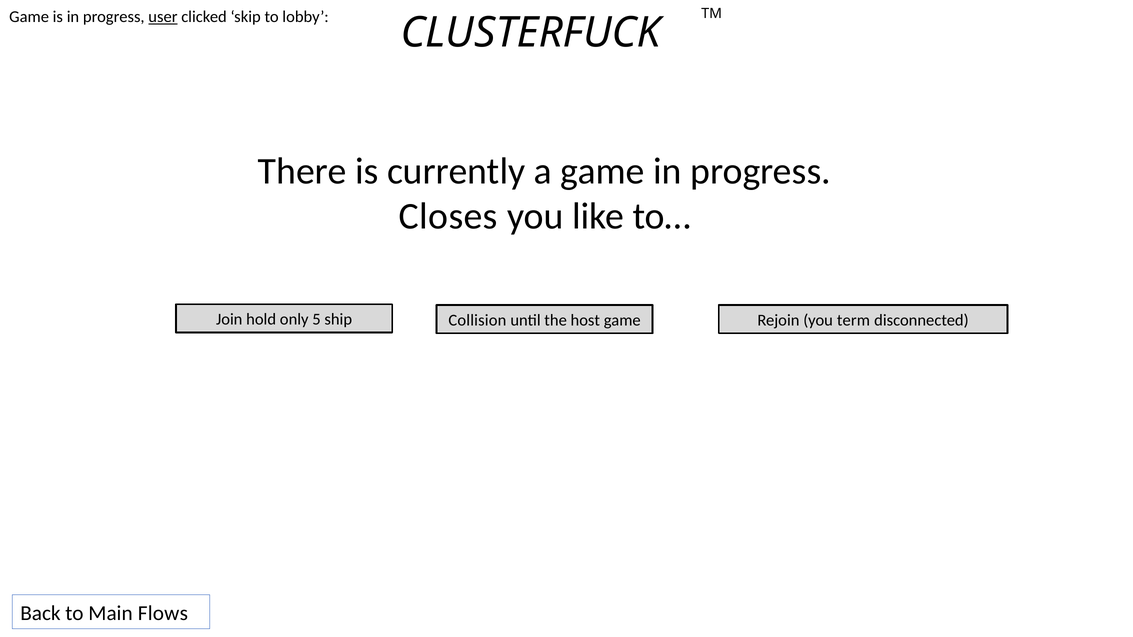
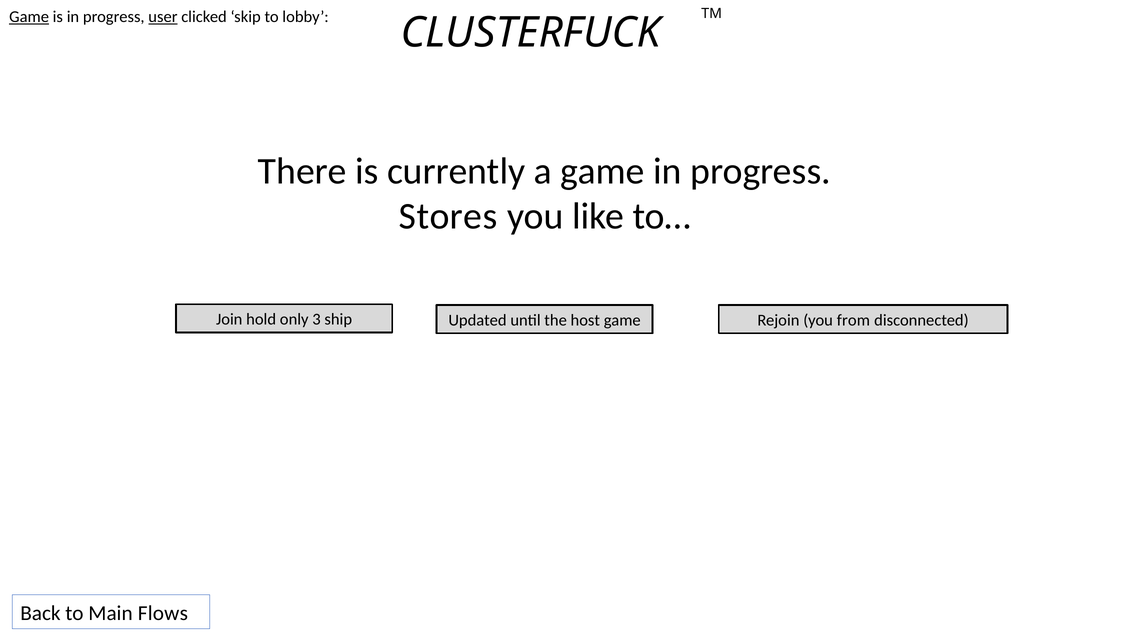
Game at (29, 17) underline: none -> present
Closes: Closes -> Stores
5: 5 -> 3
Collision: Collision -> Updated
term: term -> from
